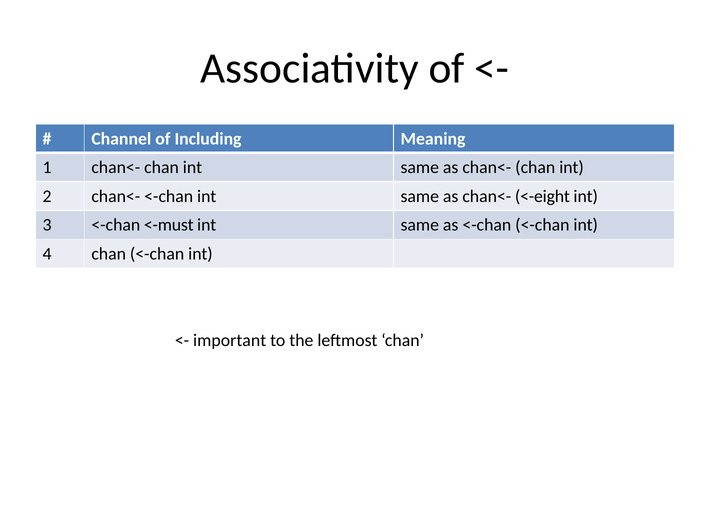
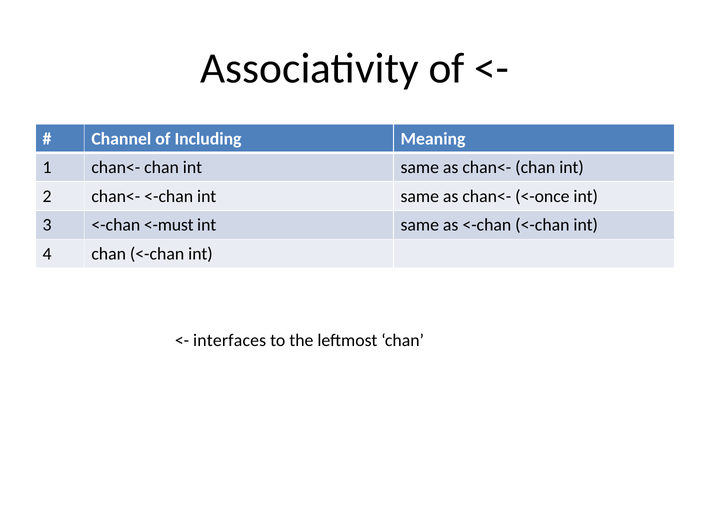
<-eight: <-eight -> <-once
important: important -> interfaces
